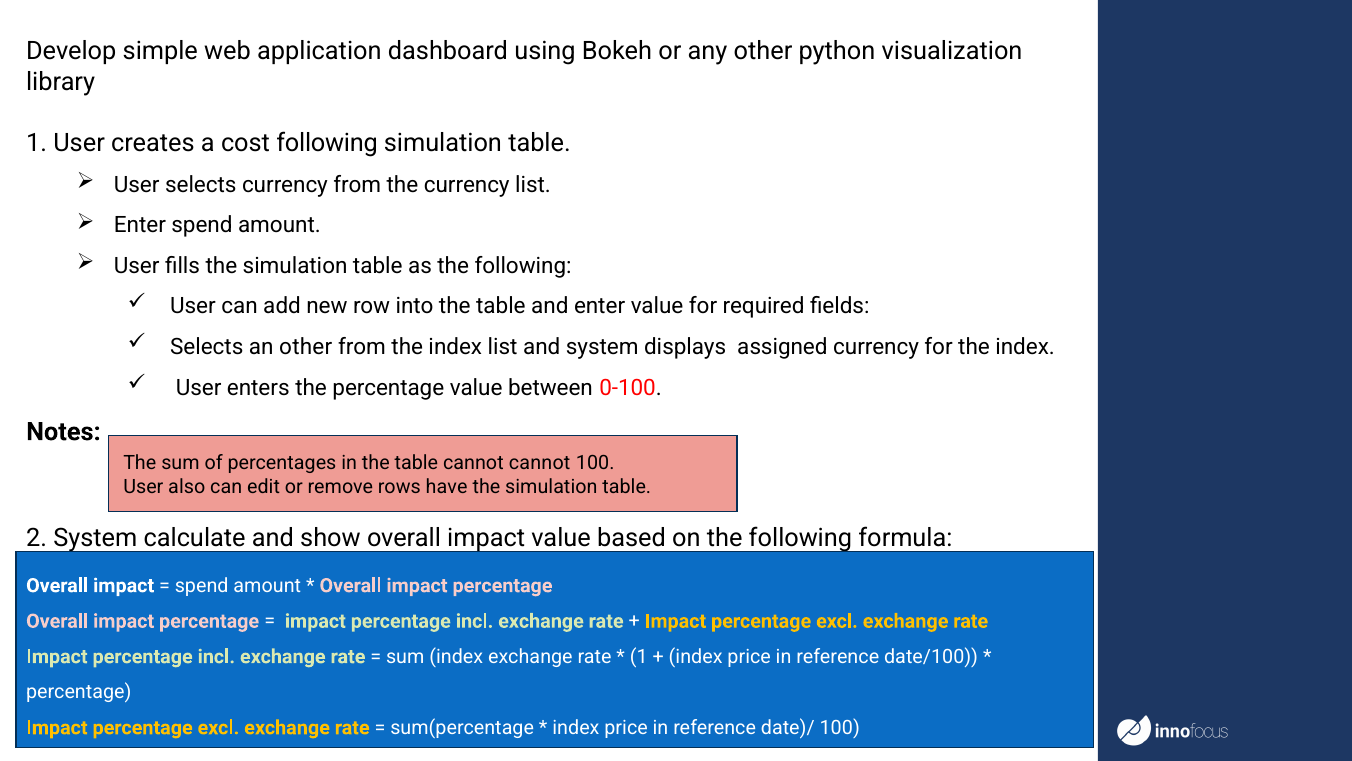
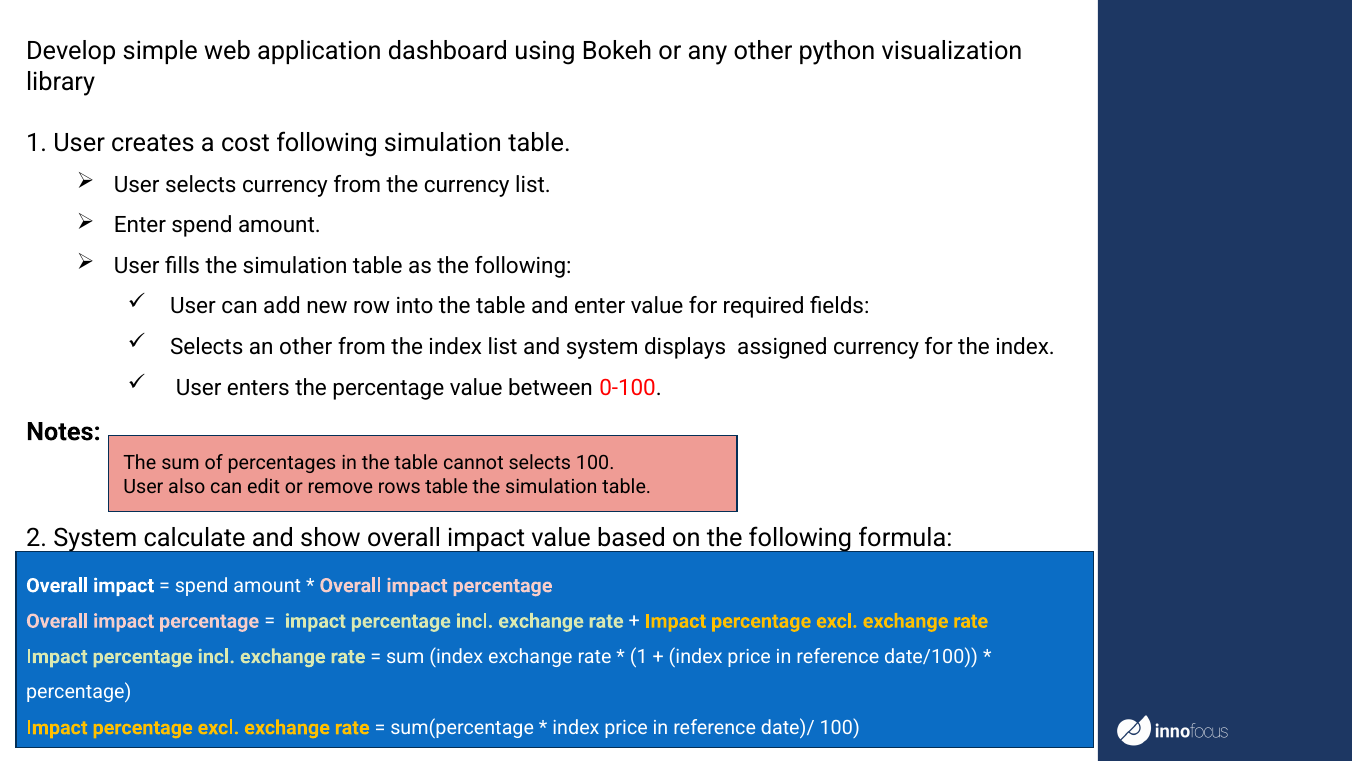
cannot cannot: cannot -> selects
rows have: have -> table
